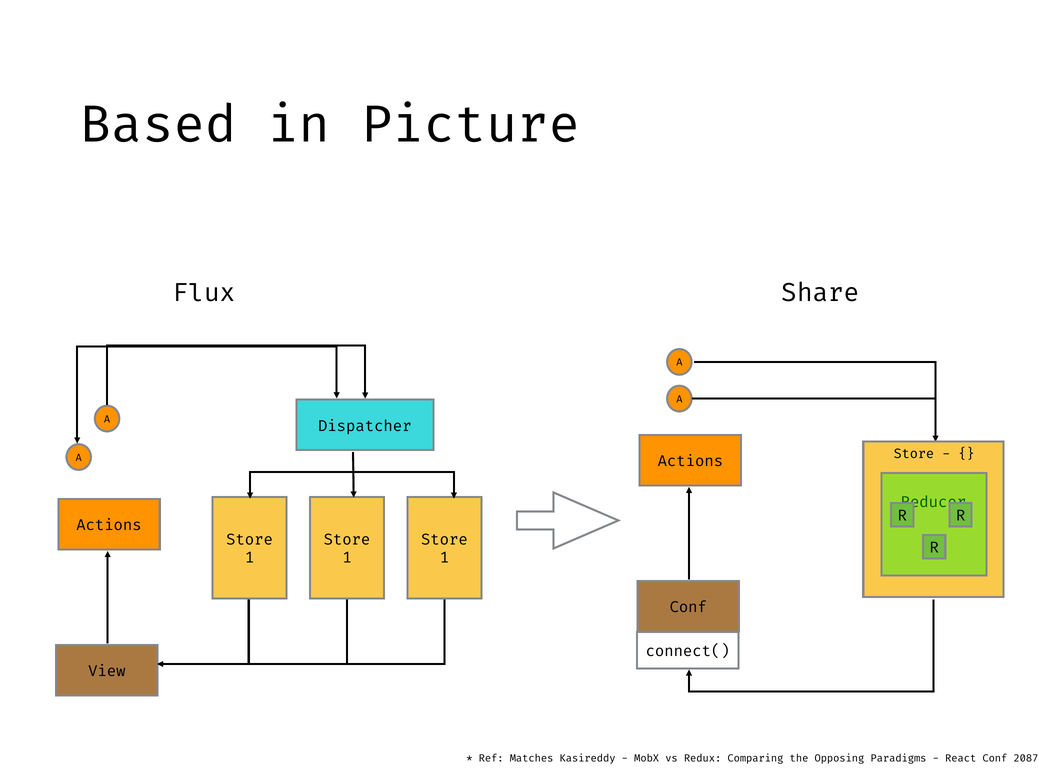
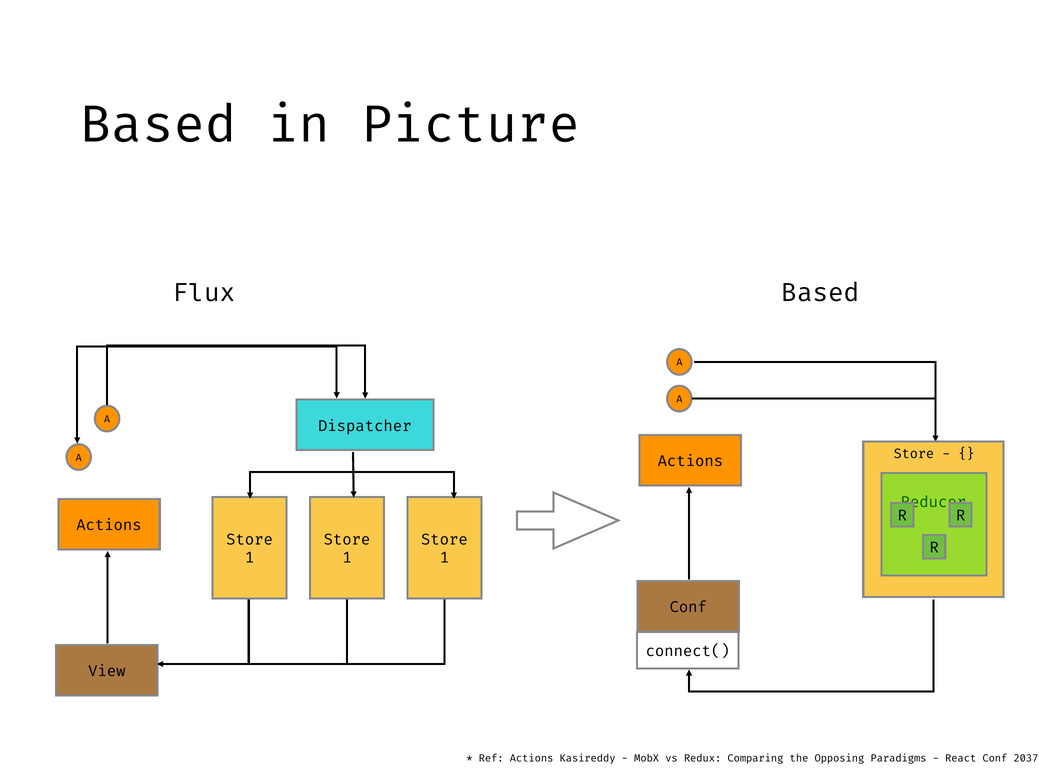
Share at (820, 293): Share -> Based
Ref Matches: Matches -> Actions
2087: 2087 -> 2037
